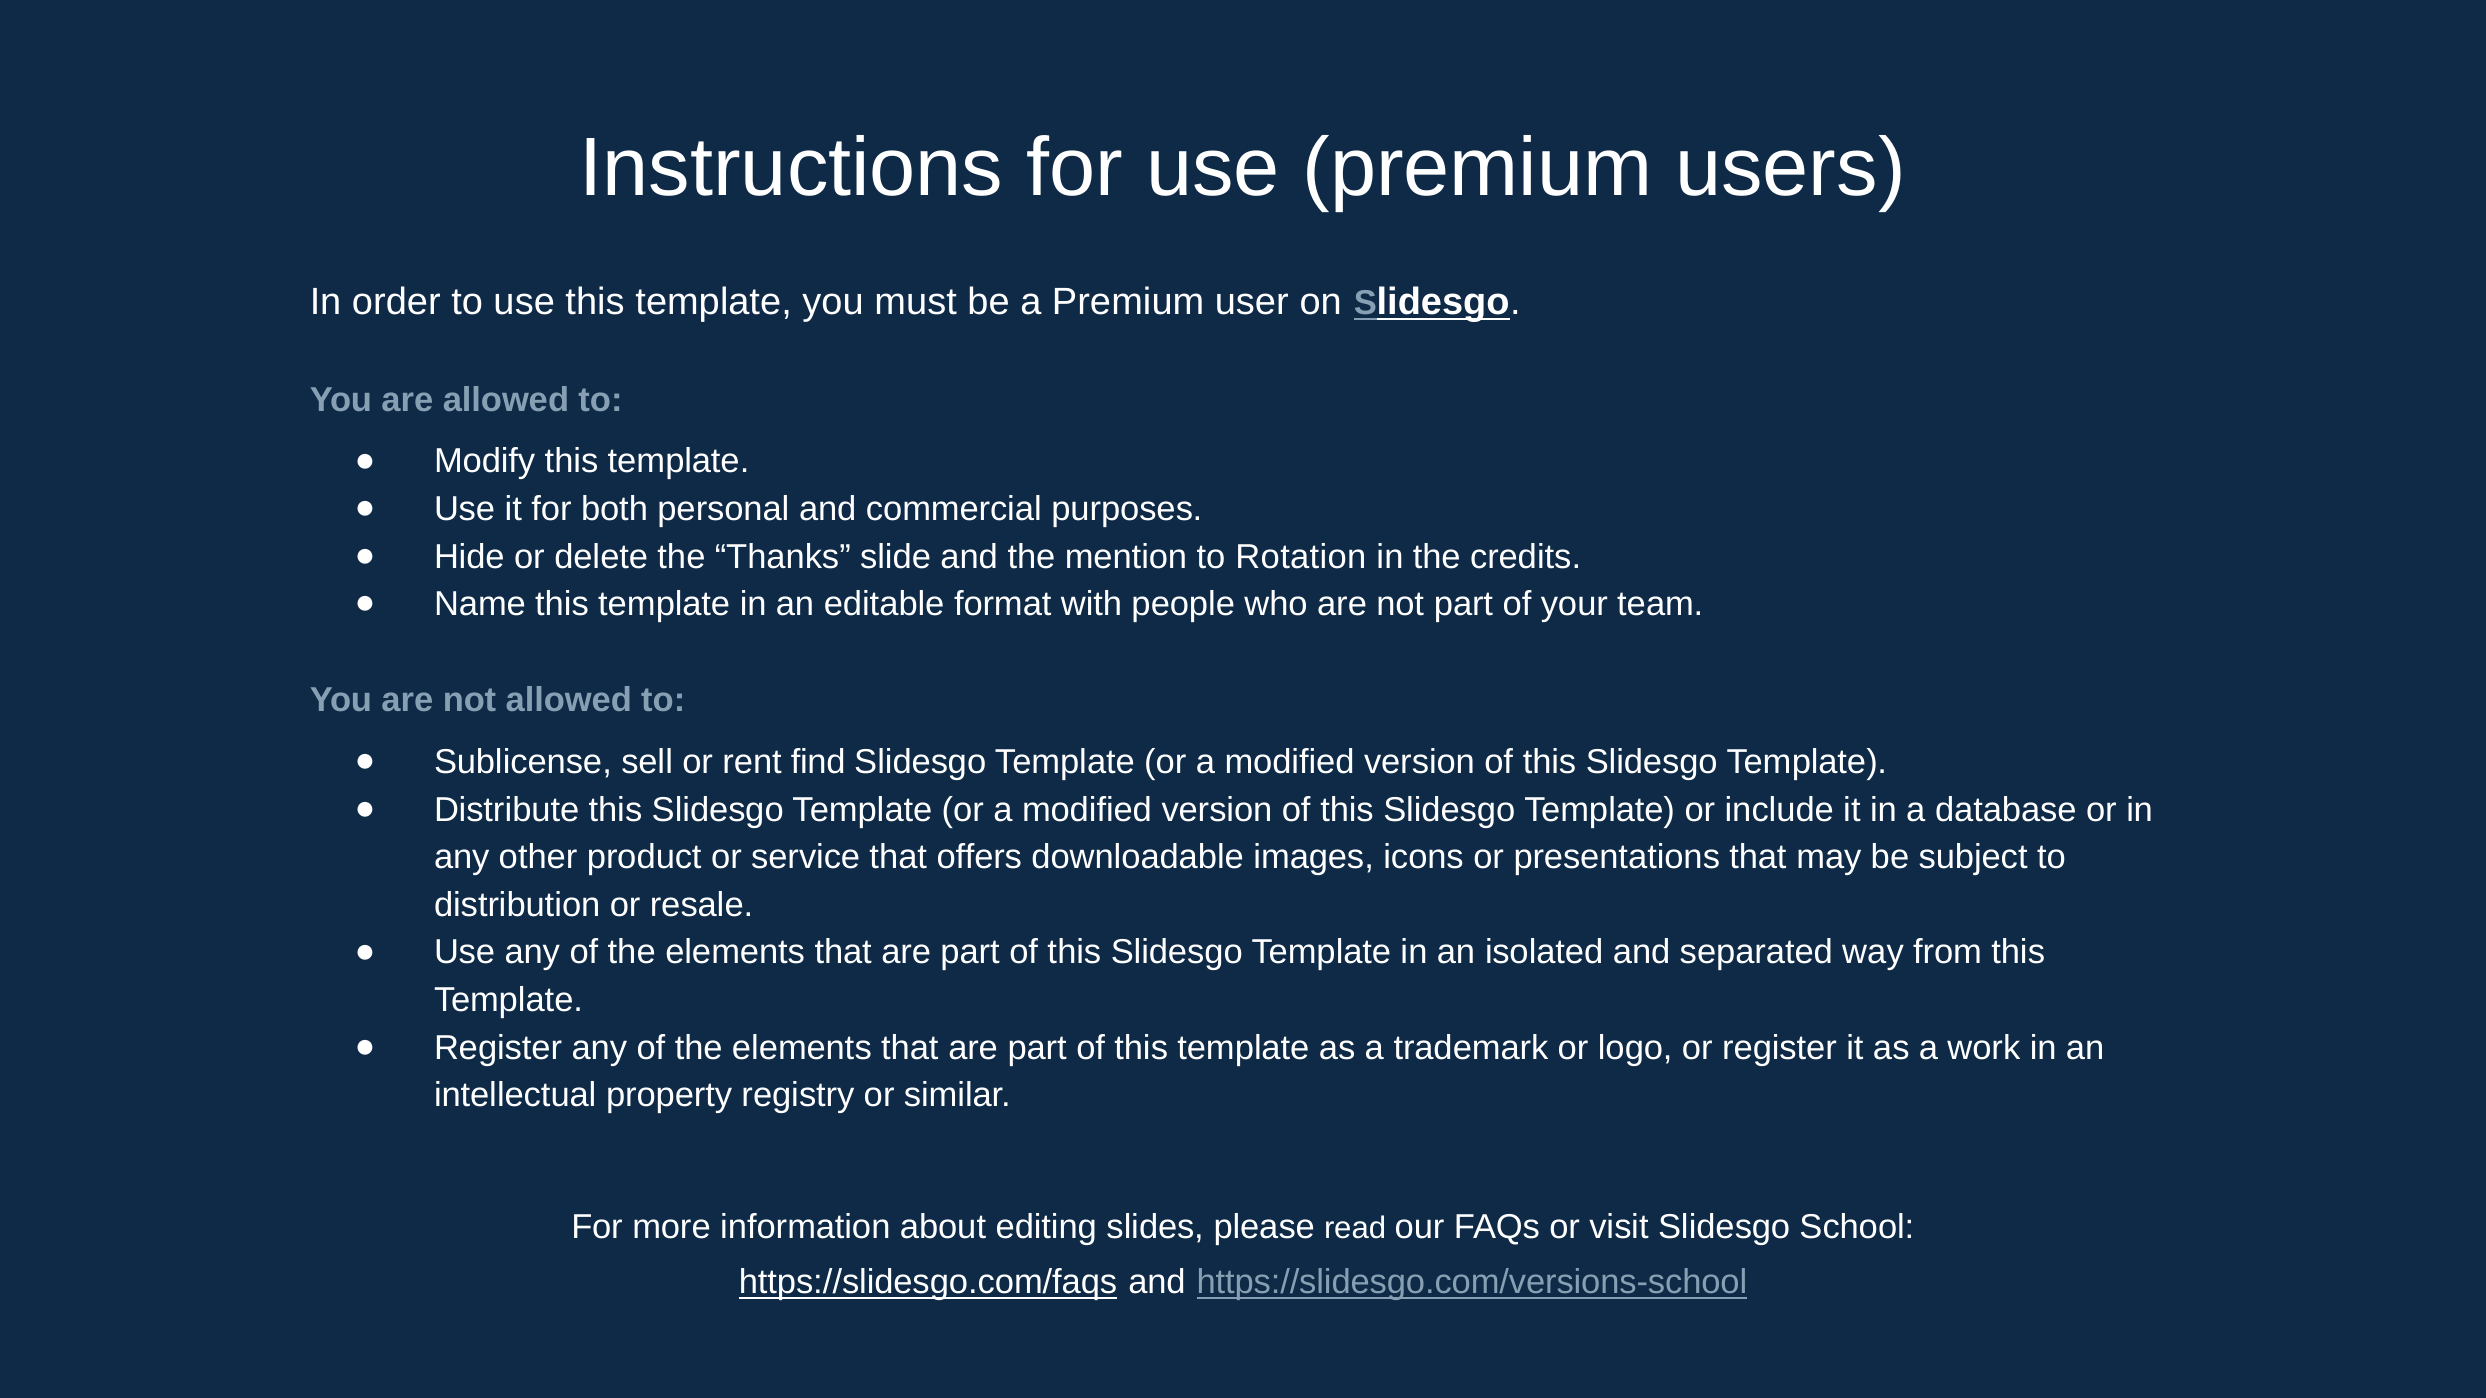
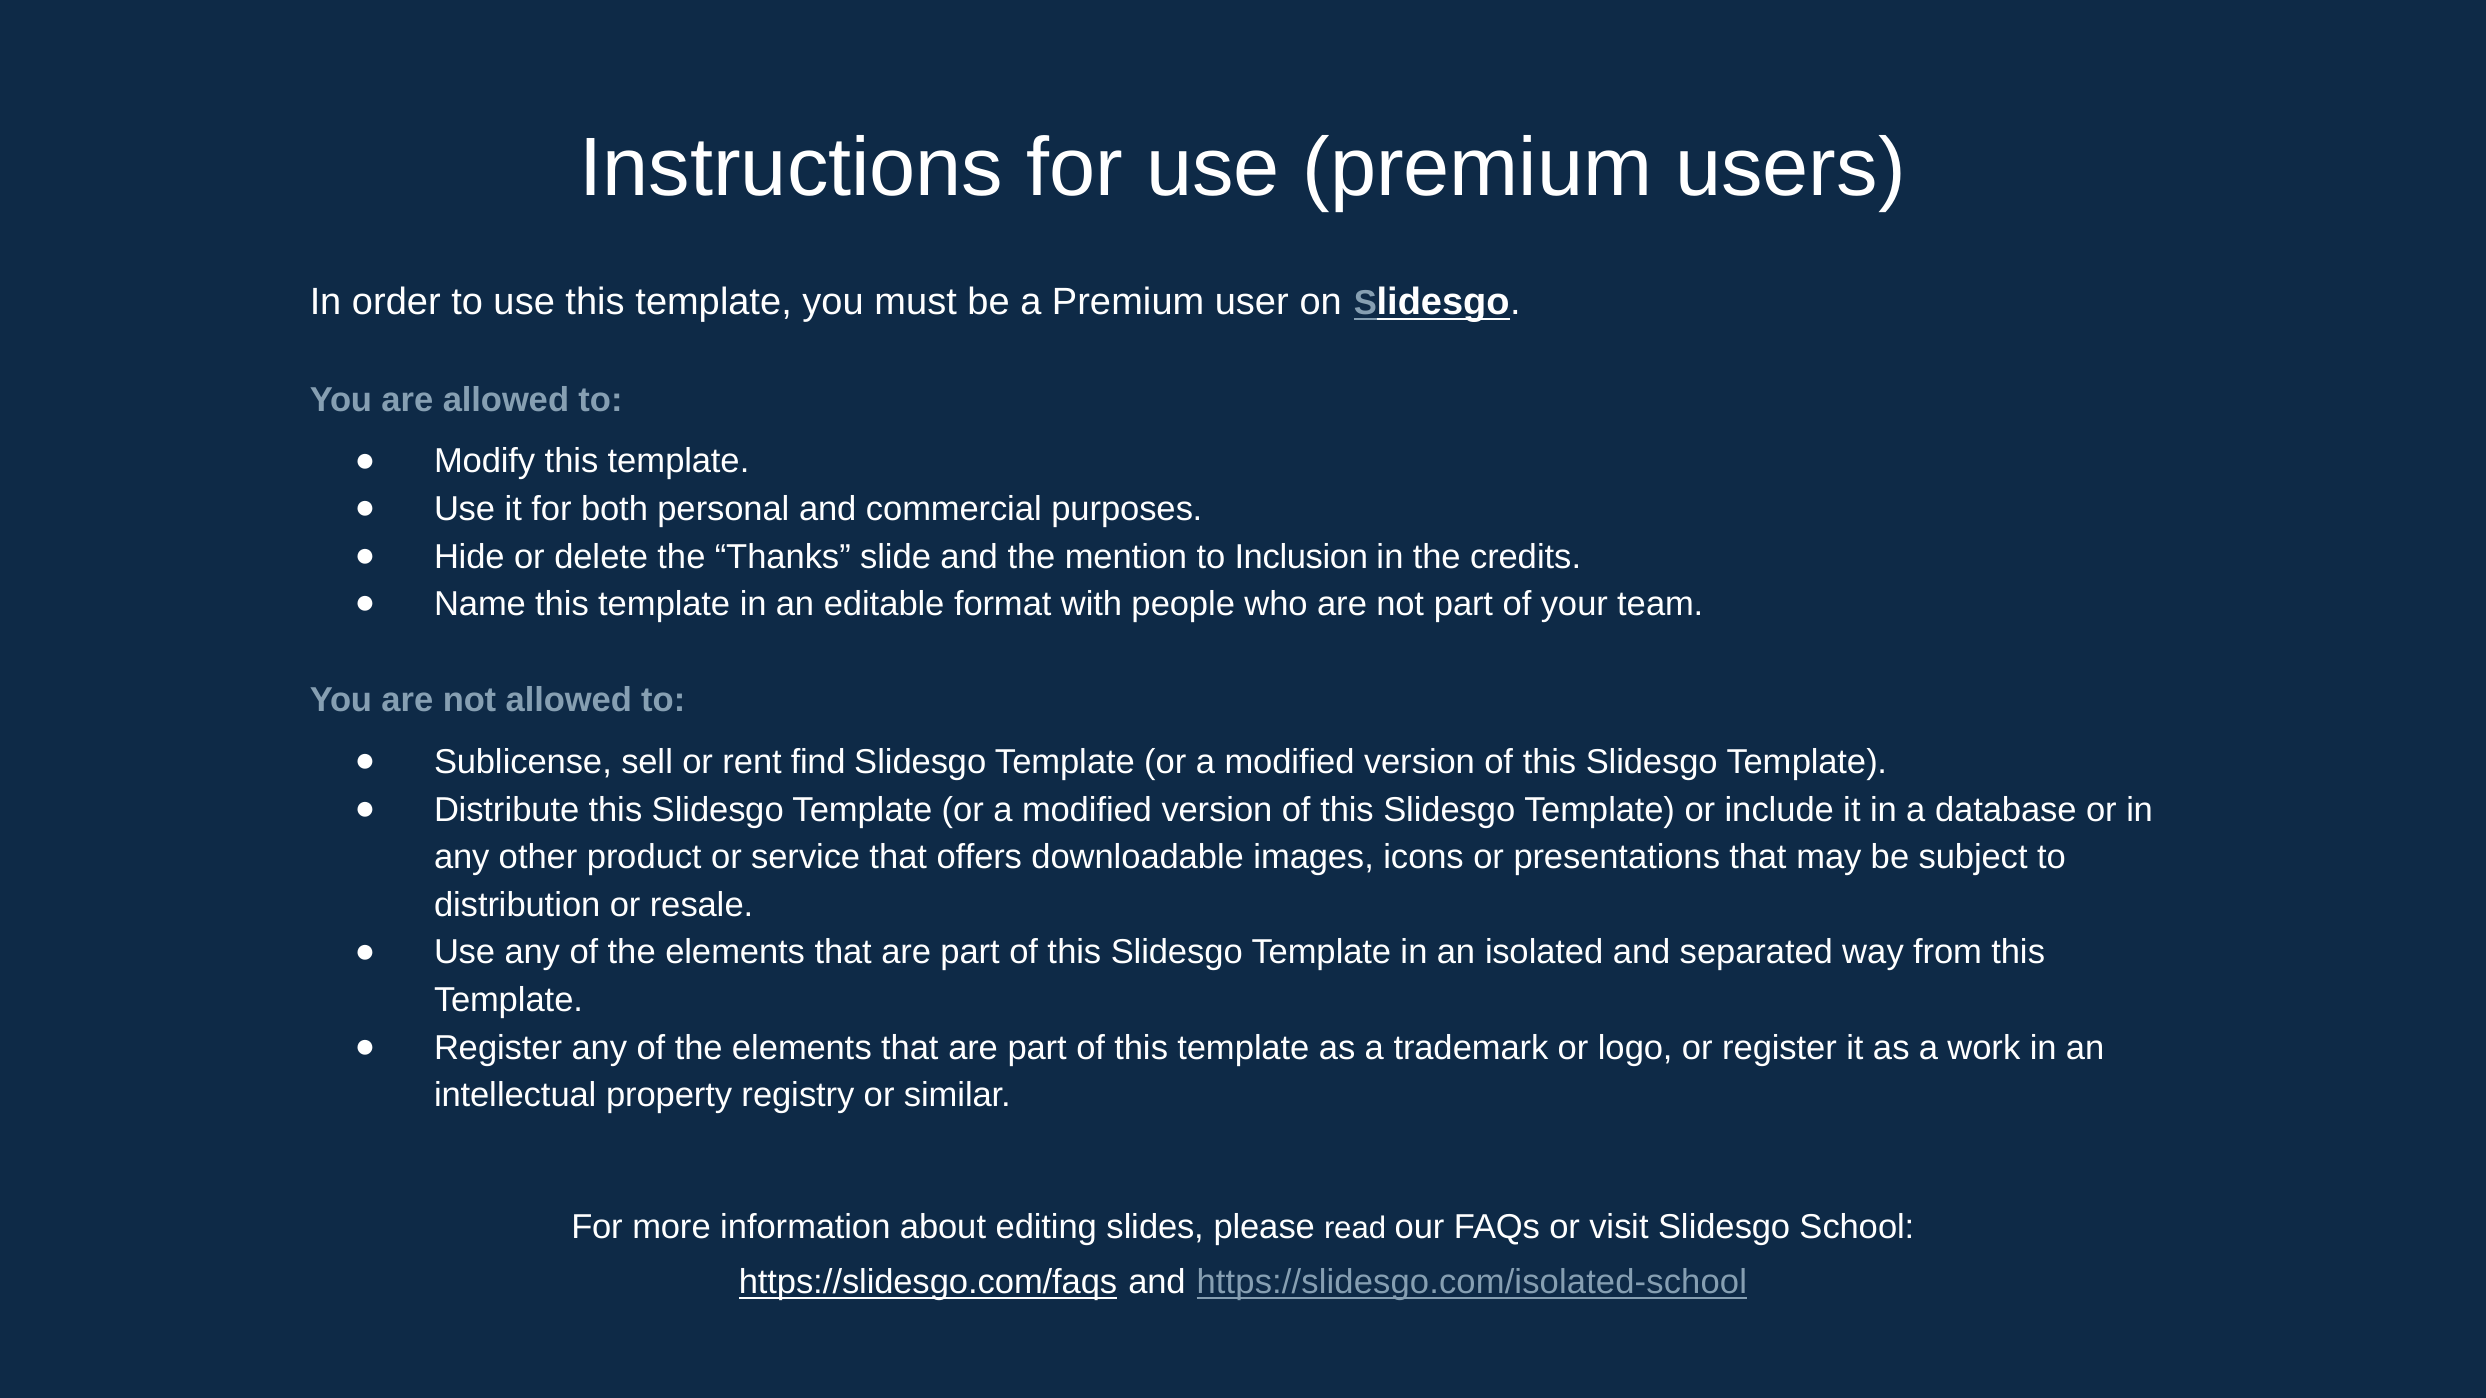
Rotation: Rotation -> Inclusion
https://slidesgo.com/versions-school: https://slidesgo.com/versions-school -> https://slidesgo.com/isolated-school
